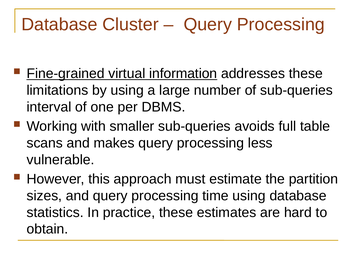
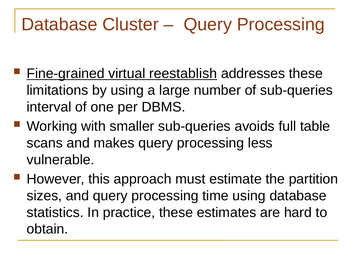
information: information -> reestablish
